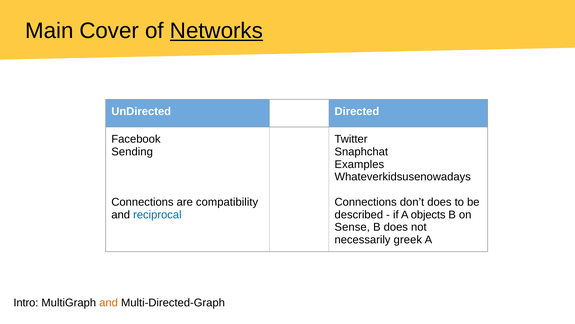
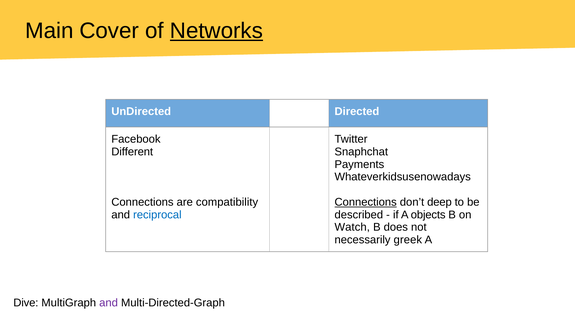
Sending: Sending -> Different
Examples: Examples -> Payments
Connections at (366, 202) underline: none -> present
don’t does: does -> deep
Sense: Sense -> Watch
Intro: Intro -> Dive
and at (109, 302) colour: orange -> purple
